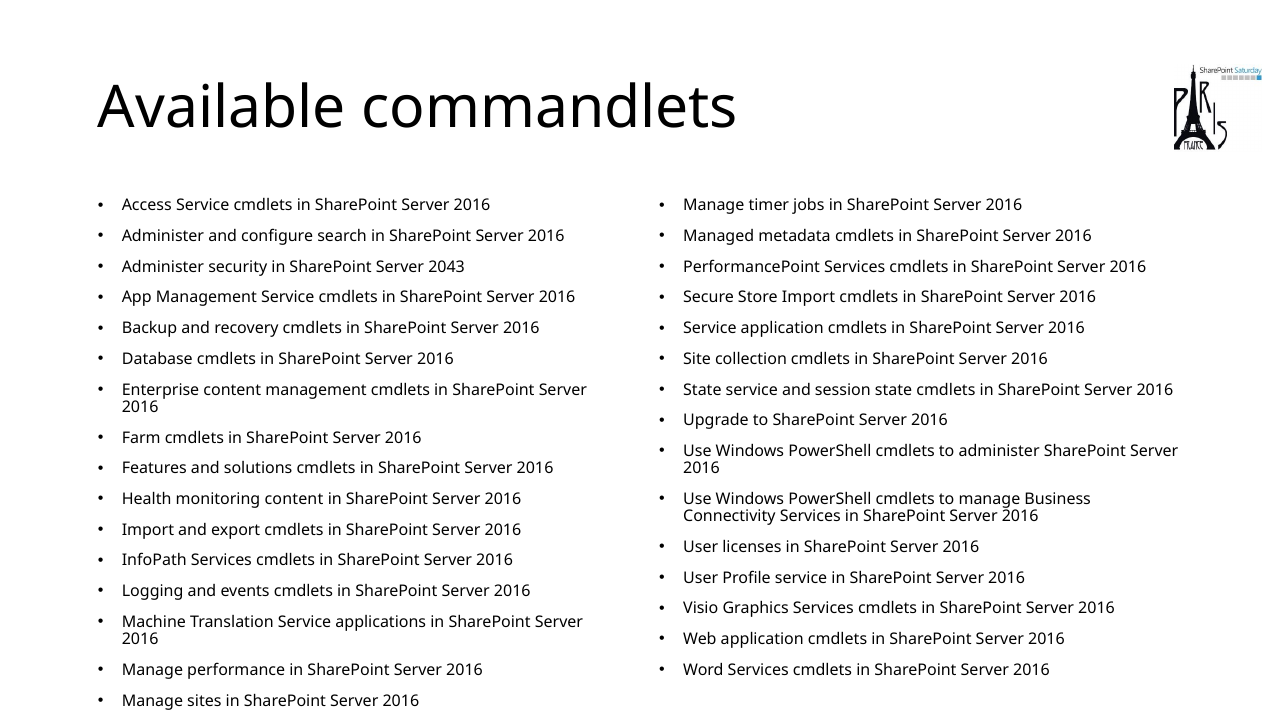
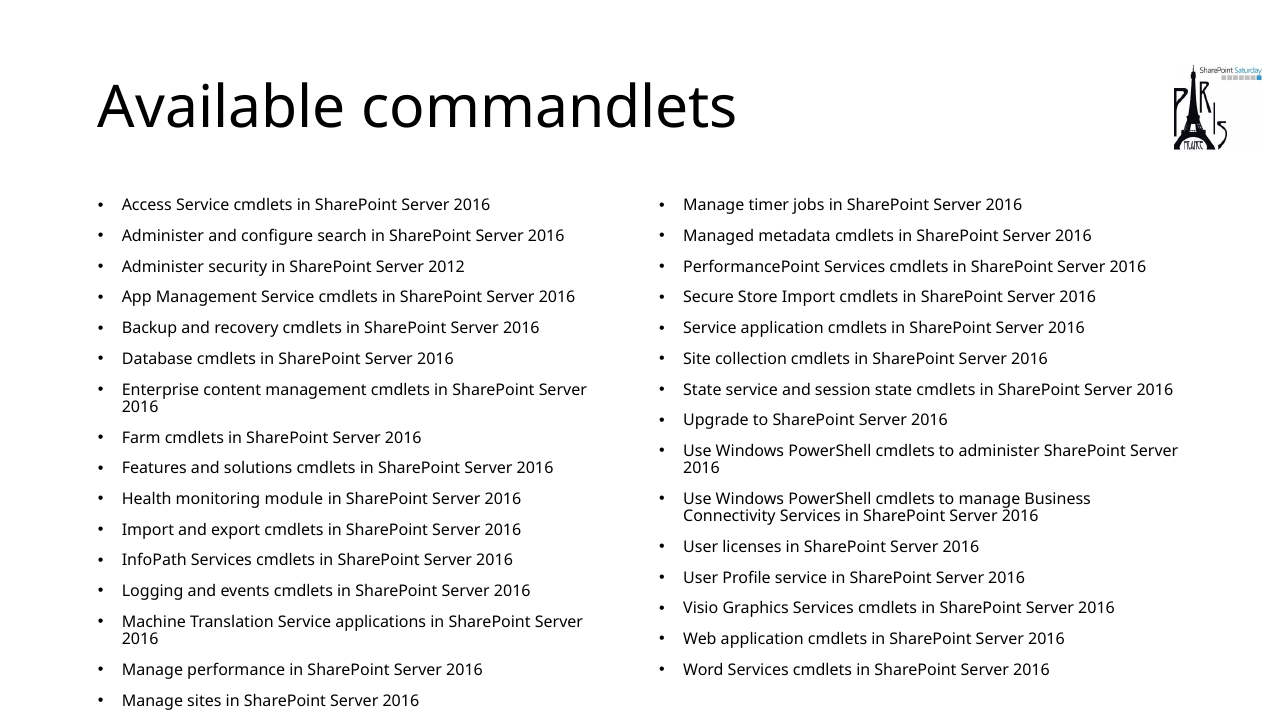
2043: 2043 -> 2012
monitoring content: content -> module
